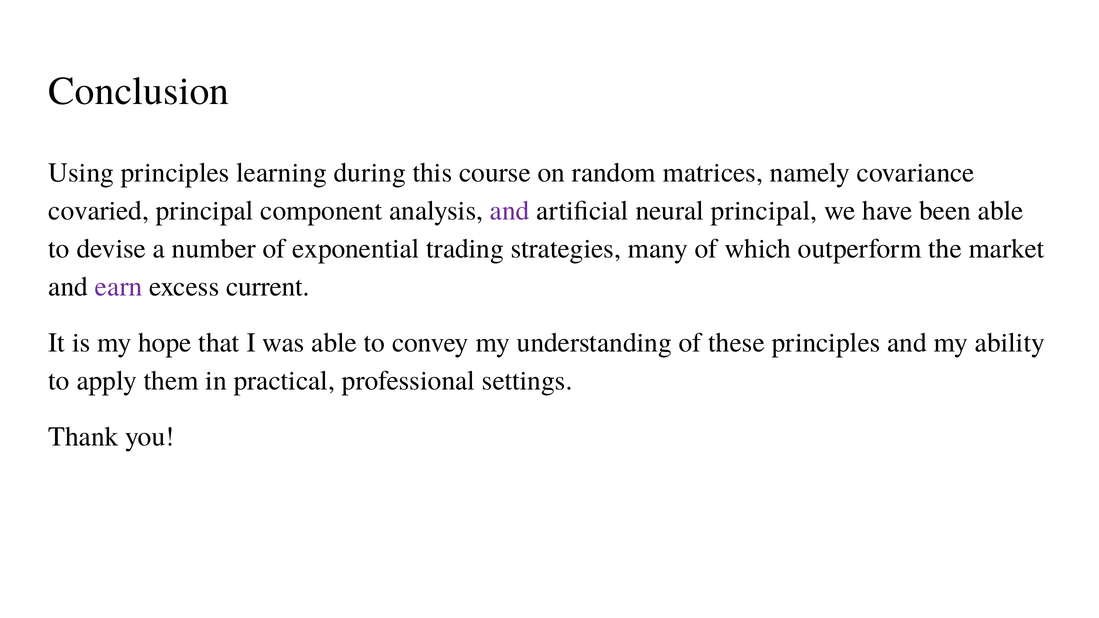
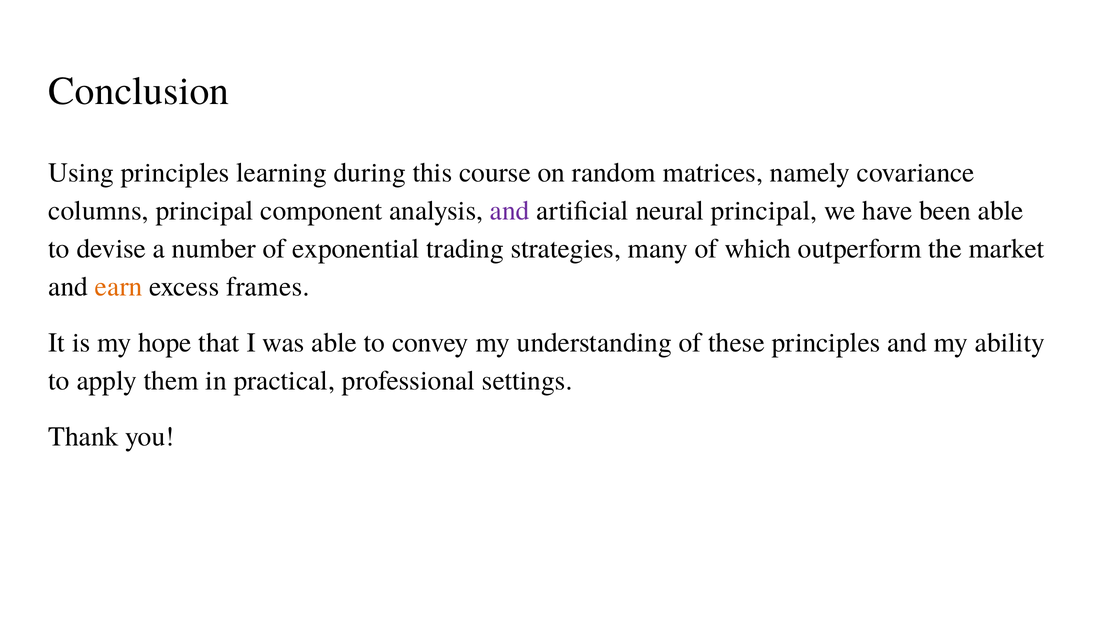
covaried: covaried -> columns
earn colour: purple -> orange
current: current -> frames
